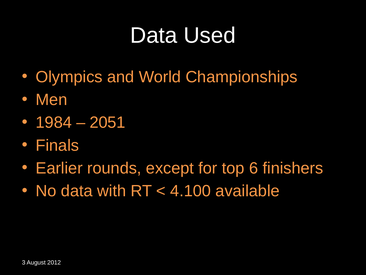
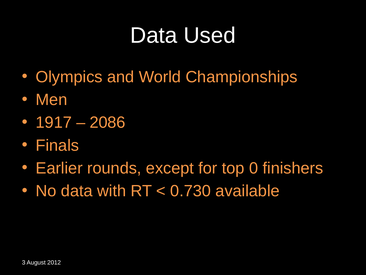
1984: 1984 -> 1917
2051: 2051 -> 2086
6: 6 -> 0
4.100: 4.100 -> 0.730
